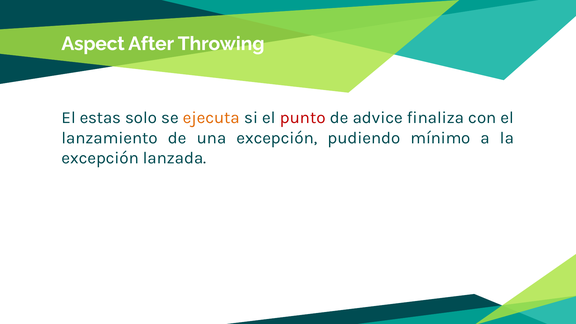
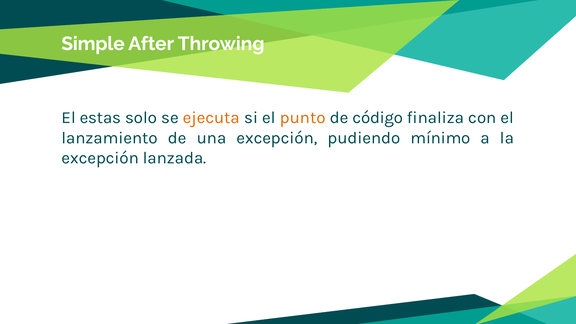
Aspect: Aspect -> Simple
punto colour: red -> orange
advice: advice -> código
